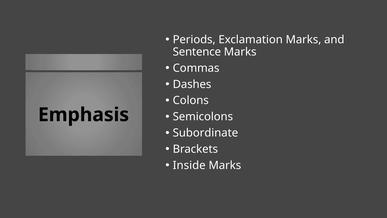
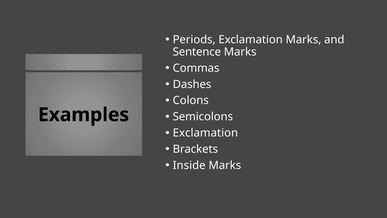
Emphasis: Emphasis -> Examples
Subordinate at (205, 133): Subordinate -> Exclamation
